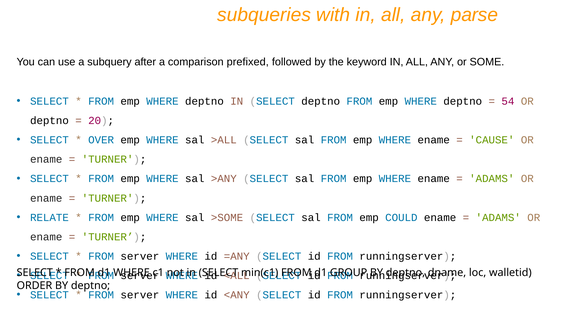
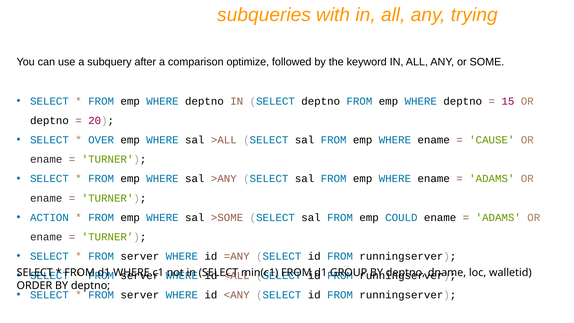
parse: parse -> trying
prefixed: prefixed -> optimize
54: 54 -> 15
RELATE: RELATE -> ACTION
